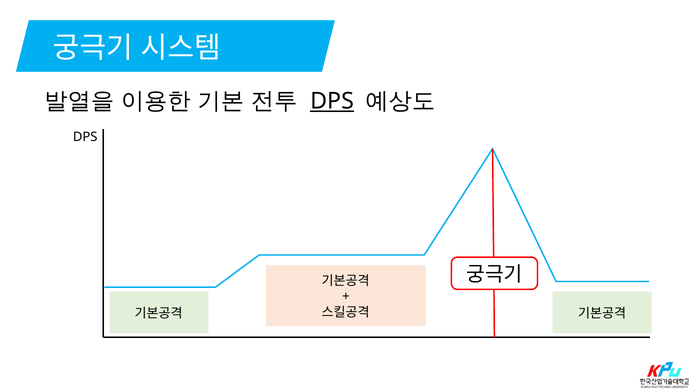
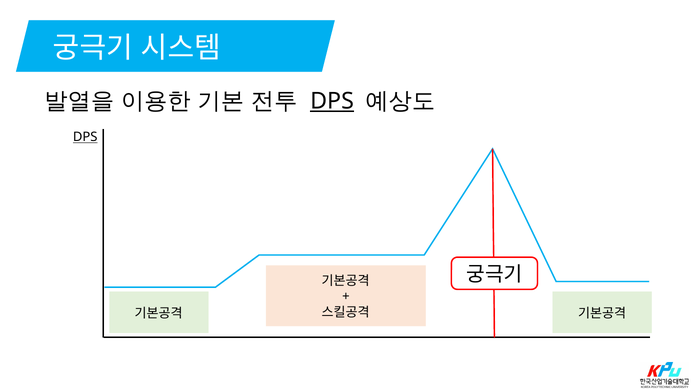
DPS at (85, 137) underline: none -> present
